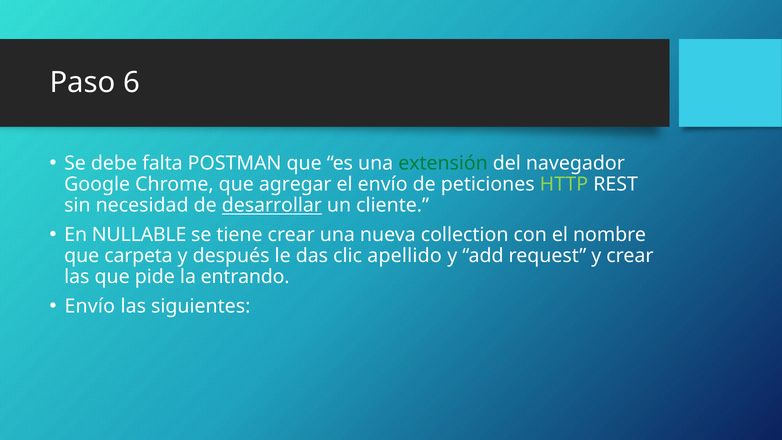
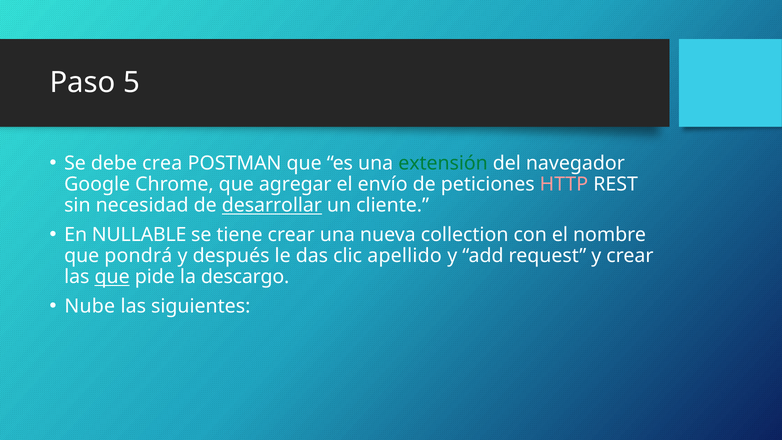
6: 6 -> 5
falta: falta -> crea
HTTP colour: light green -> pink
carpeta: carpeta -> pondrá
que at (112, 277) underline: none -> present
entrando: entrando -> descargo
Envío at (90, 306): Envío -> Nube
